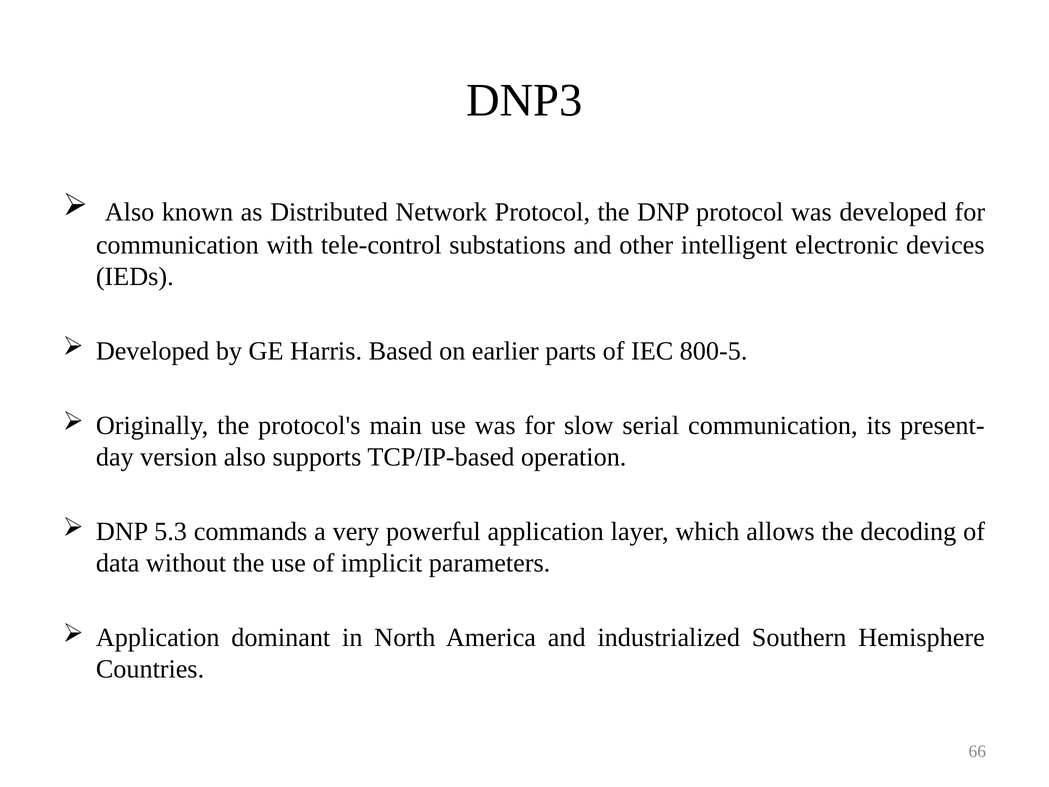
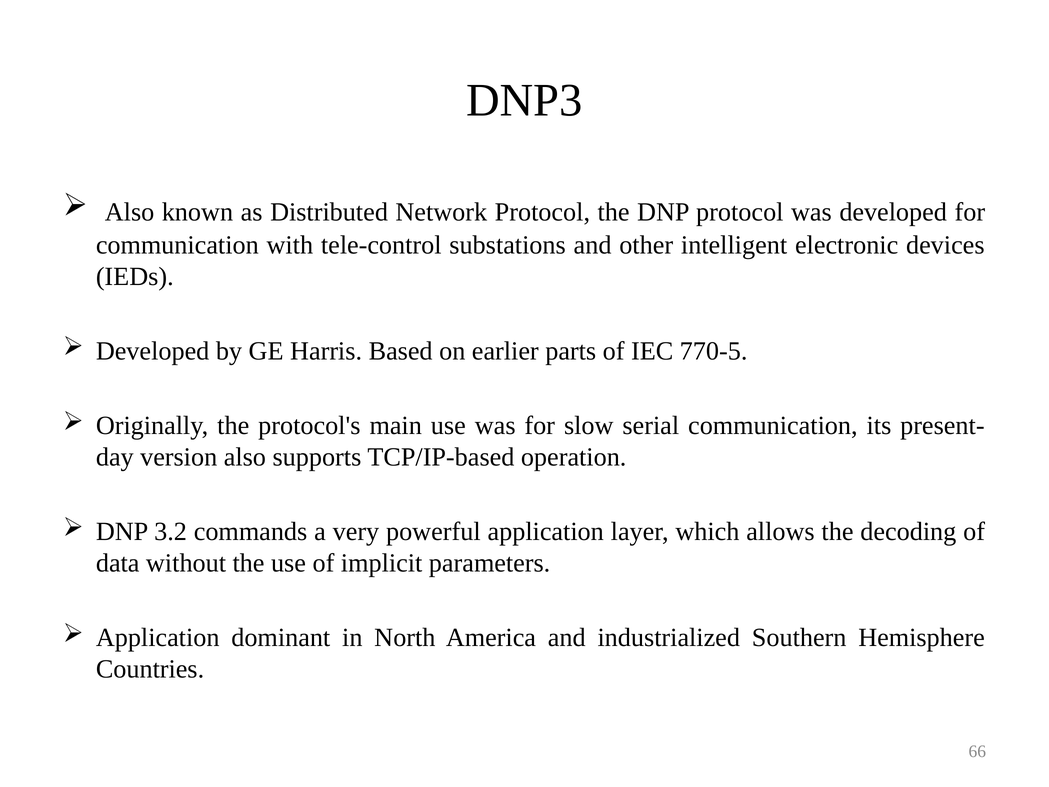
800-5: 800-5 -> 770-5
5.3: 5.3 -> 3.2
